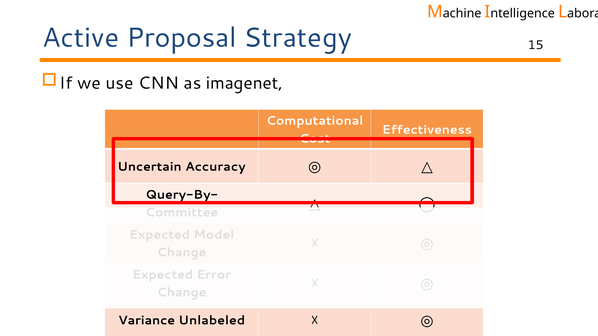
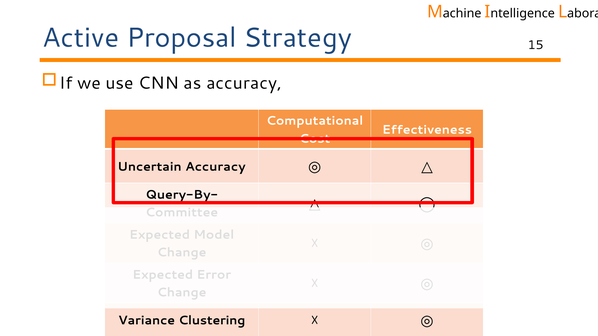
as imagenet: imagenet -> accuracy
Unlabeled: Unlabeled -> Clustering
